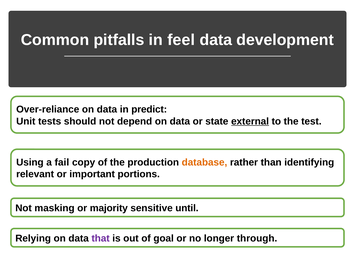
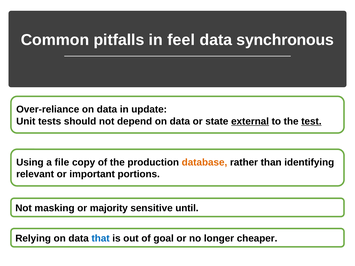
development: development -> synchronous
predict: predict -> update
test underline: none -> present
fail: fail -> file
that colour: purple -> blue
through: through -> cheaper
